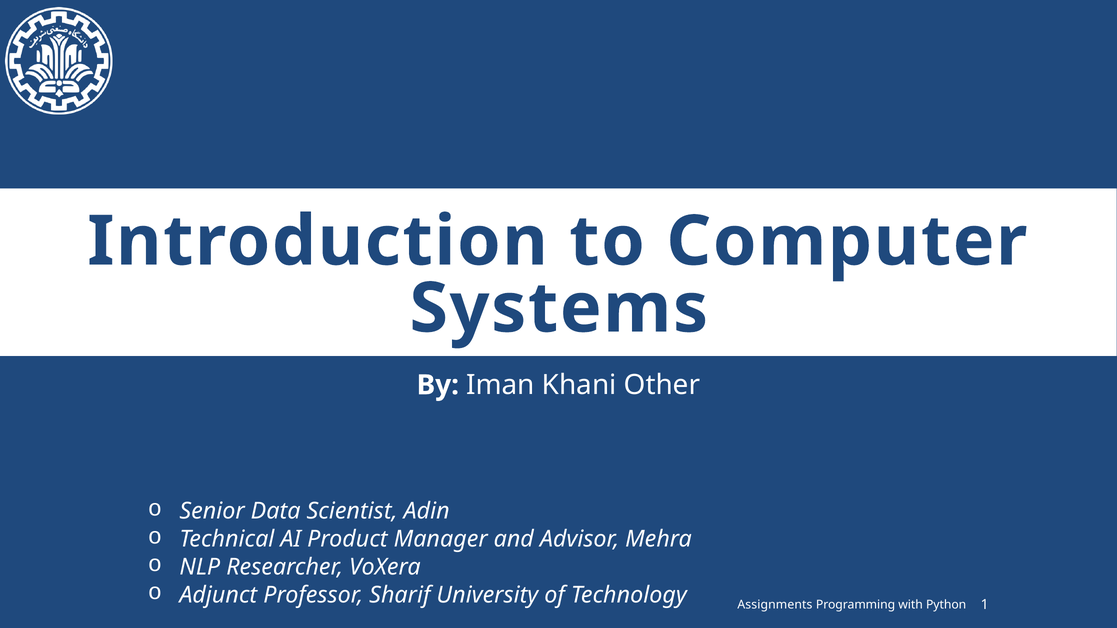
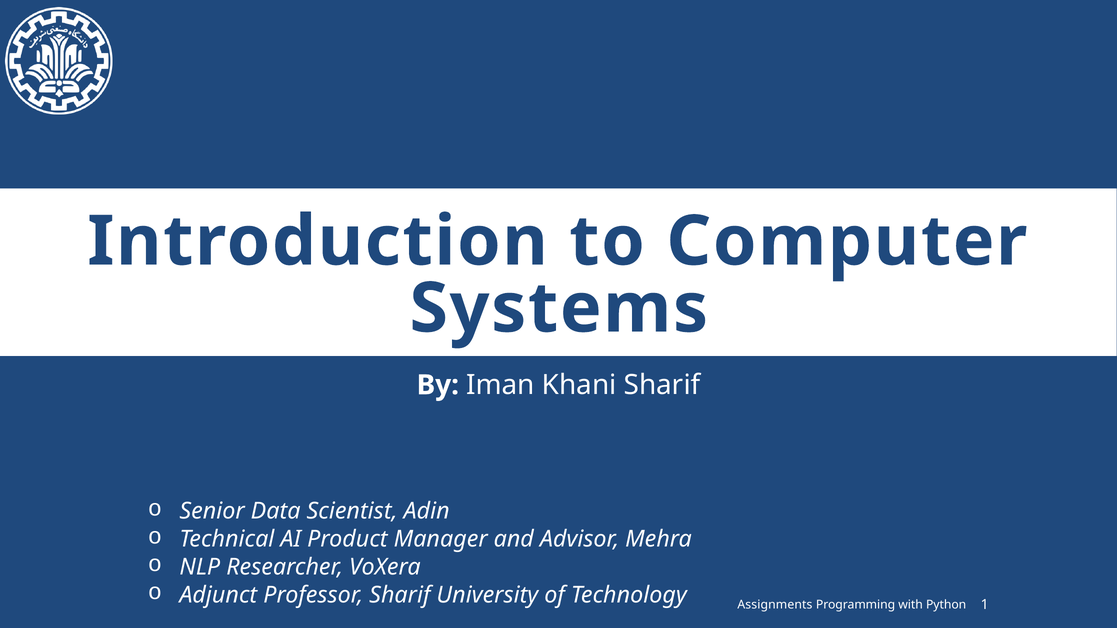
Khani Other: Other -> Sharif
